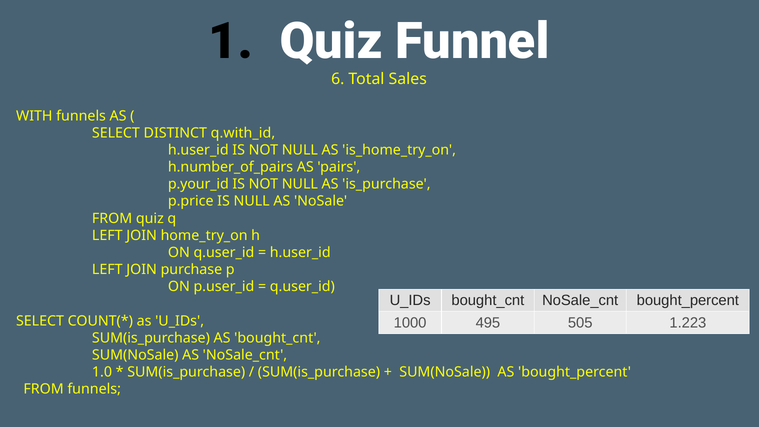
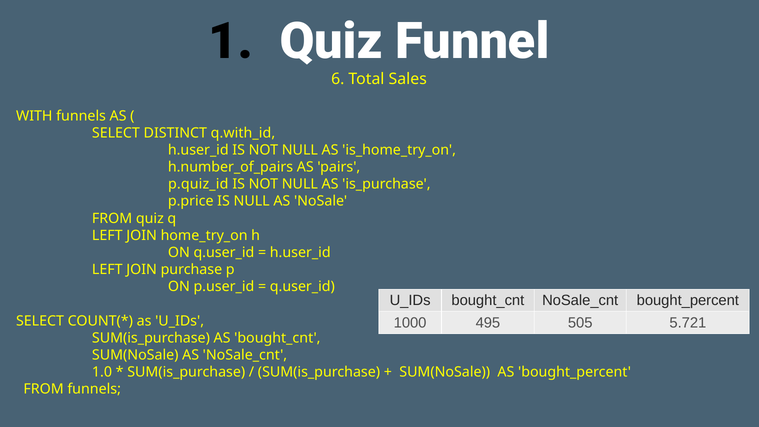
p.your_id: p.your_id -> p.quiz_id
1.223: 1.223 -> 5.721
